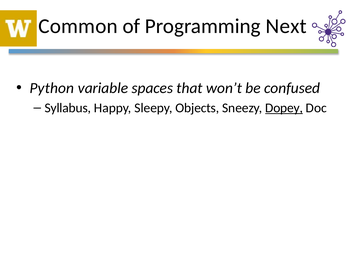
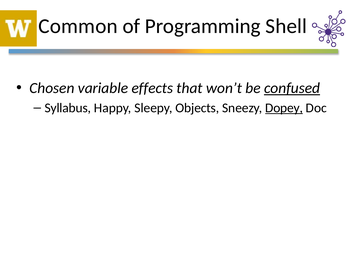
Next: Next -> Shell
Python: Python -> Chosen
spaces: spaces -> effects
confused underline: none -> present
